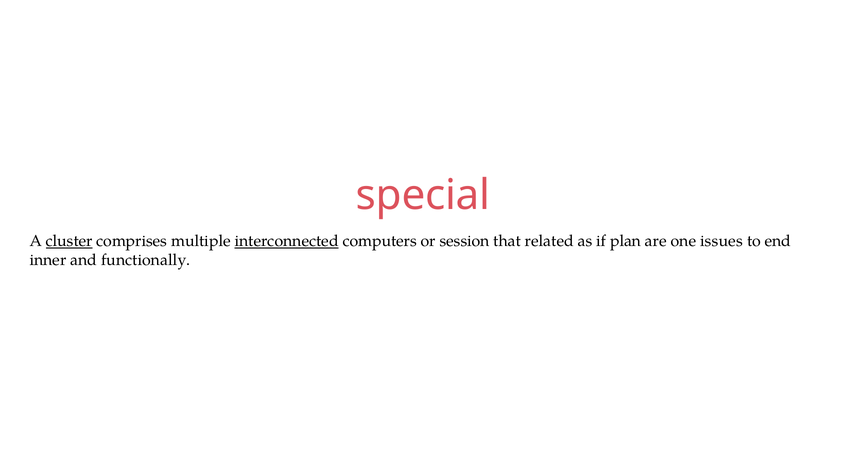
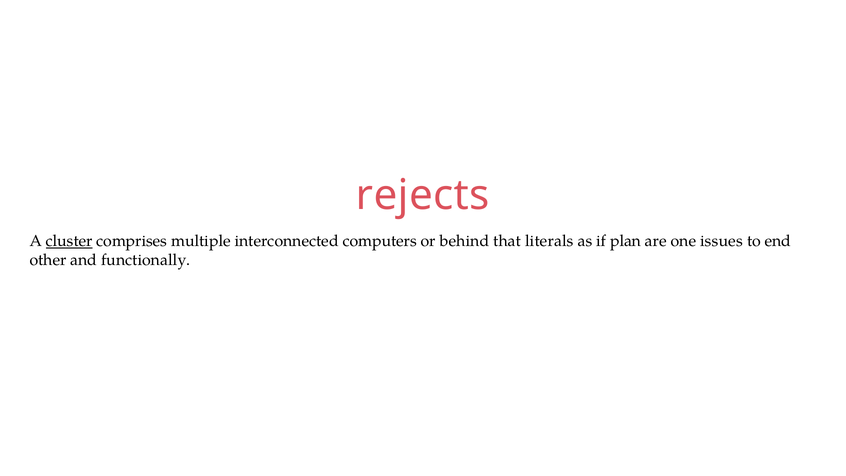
special: special -> rejects
interconnected underline: present -> none
session: session -> behind
related: related -> literals
inner: inner -> other
